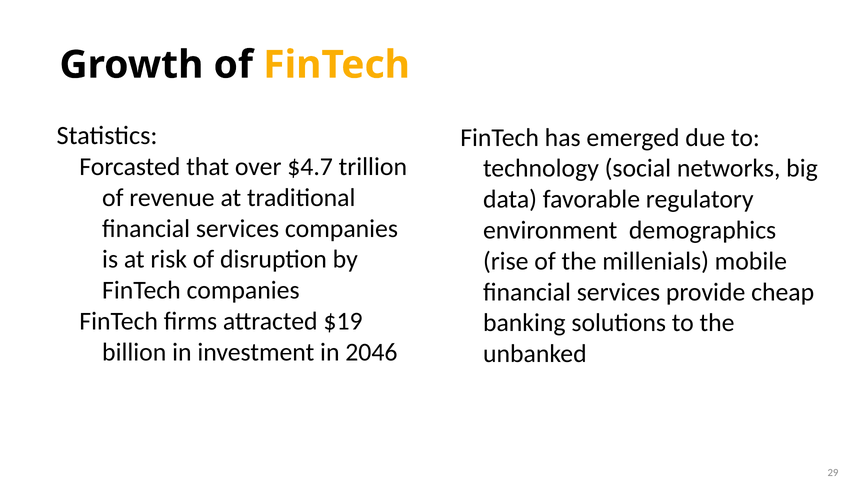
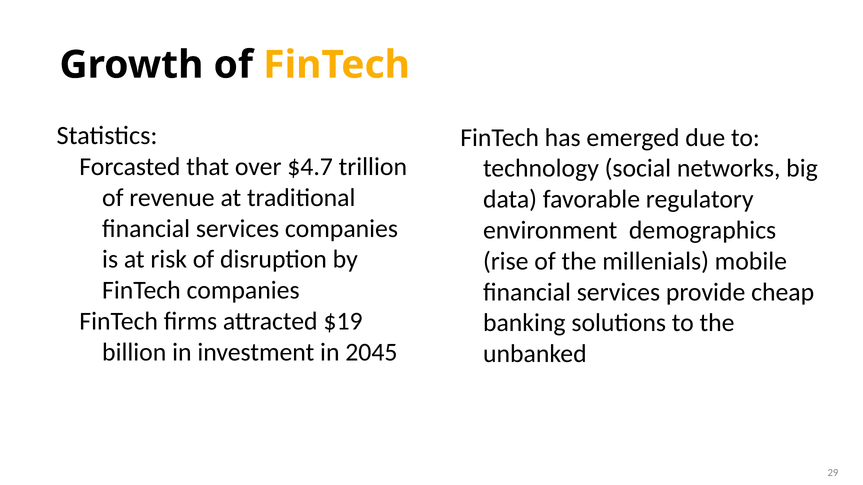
2046: 2046 -> 2045
